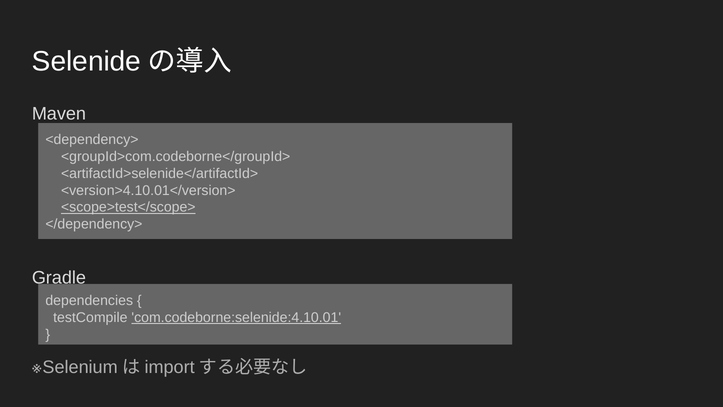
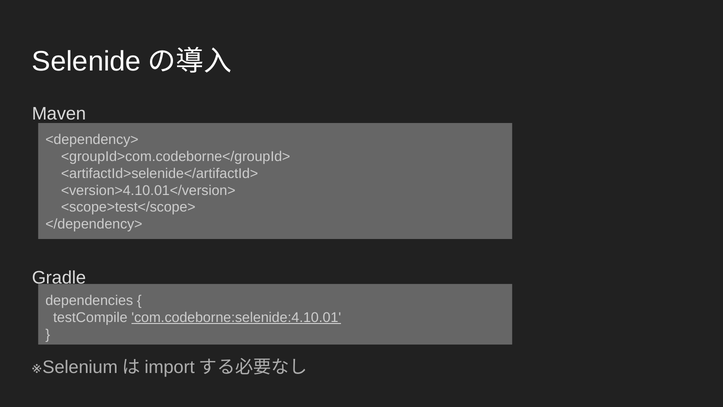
<scope>test</scope> underline: present -> none
